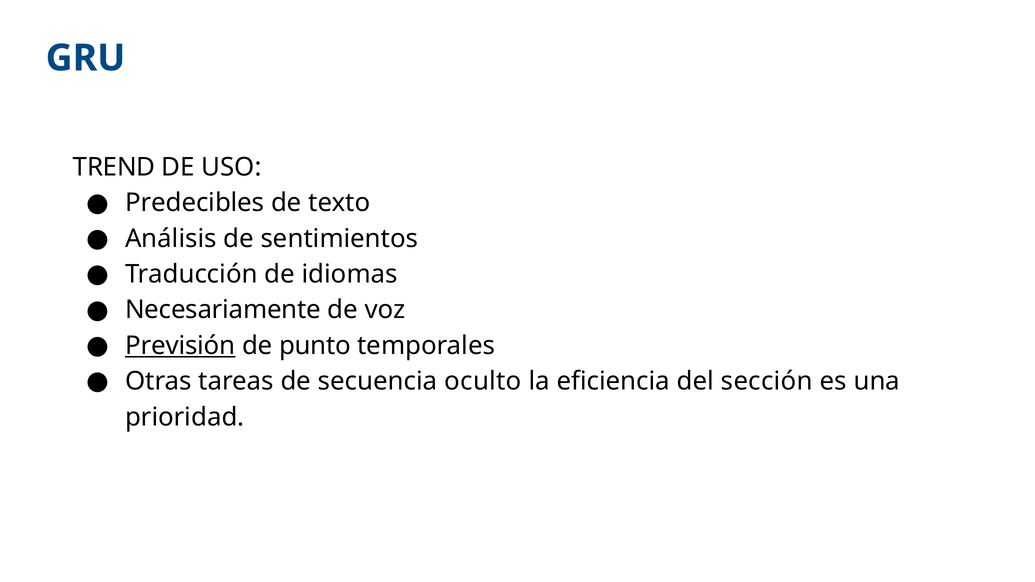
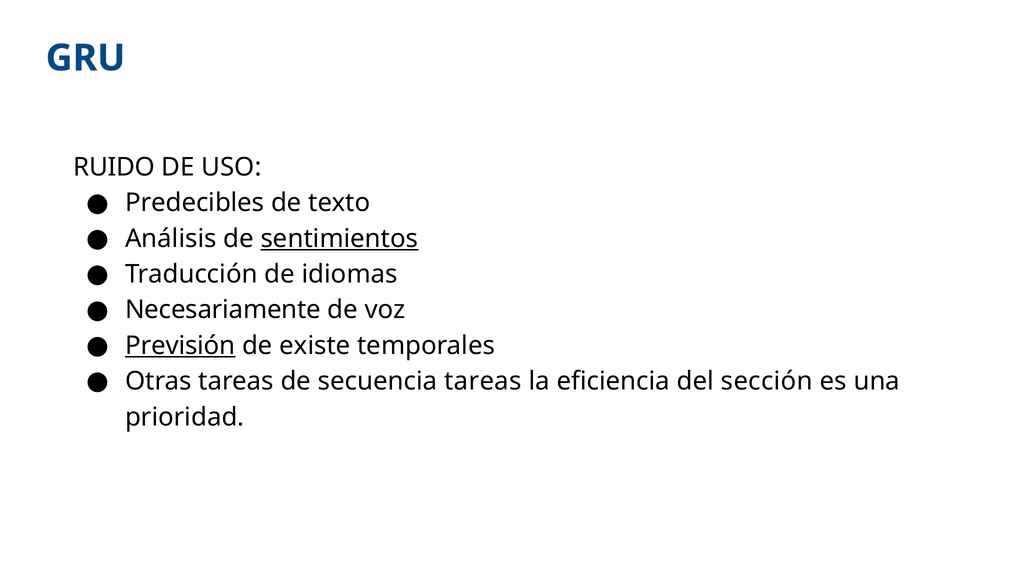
TREND: TREND -> RUIDO
sentimientos underline: none -> present
punto: punto -> existe
secuencia oculto: oculto -> tareas
